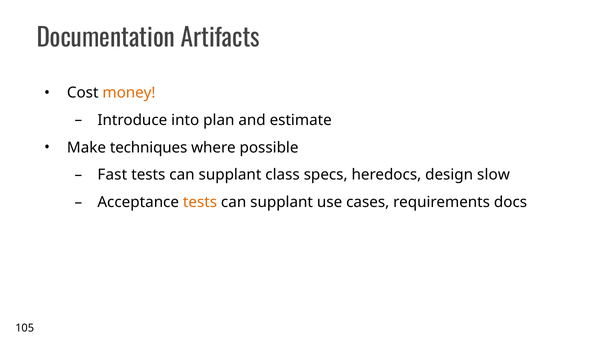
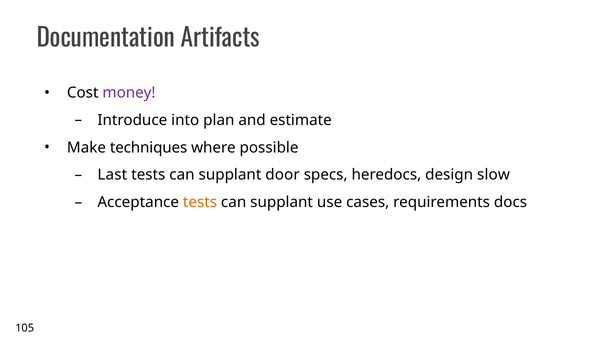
money colour: orange -> purple
Fast: Fast -> Last
class: class -> door
